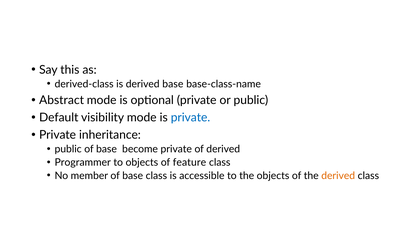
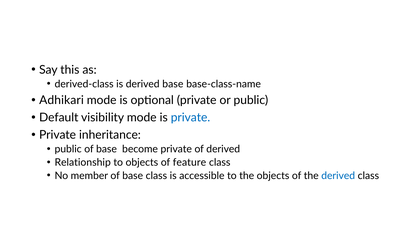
Abstract: Abstract -> Adhikari
Programmer: Programmer -> Relationship
derived at (338, 175) colour: orange -> blue
